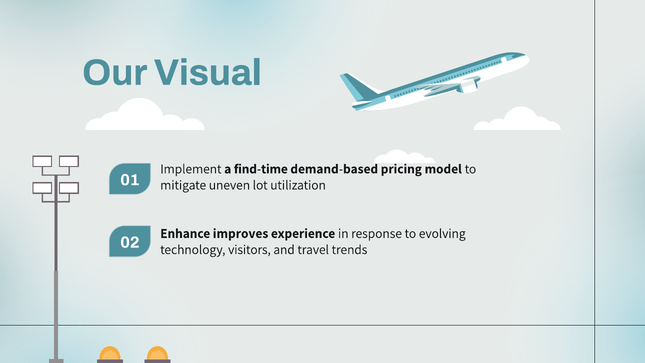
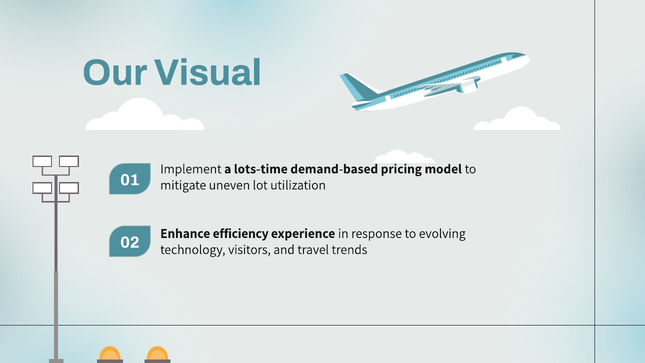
find-time: find-time -> lots-time
improves: improves -> efficiency
